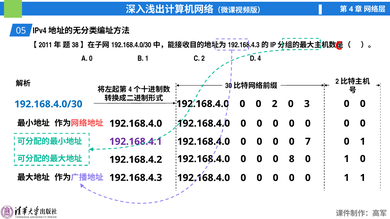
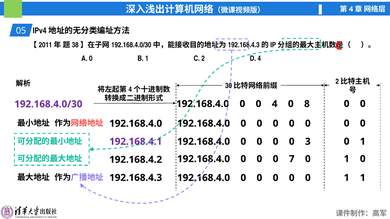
0 2: 2 -> 4
3: 3 -> 8
192.168.4.0/30 colour: blue -> purple
7: 7 -> 3
8: 8 -> 7
